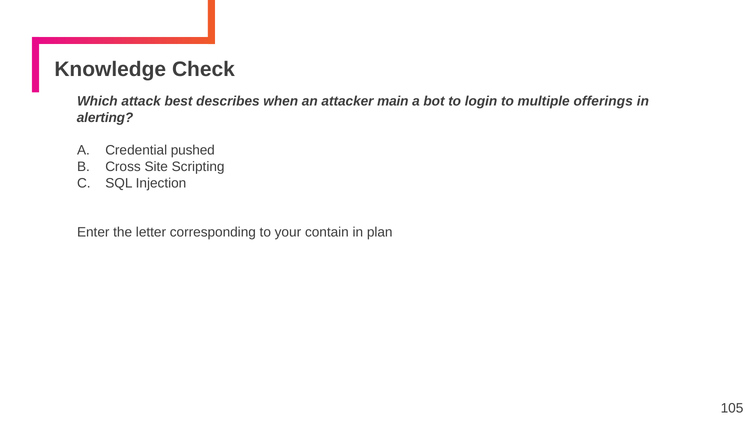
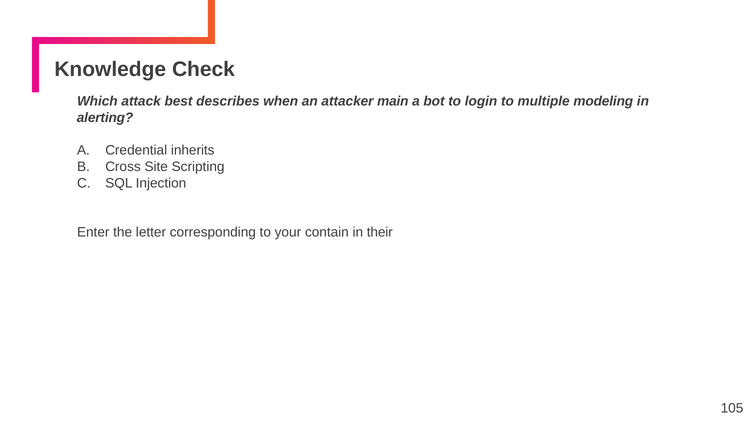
offerings: offerings -> modeling
pushed: pushed -> inherits
plan: plan -> their
